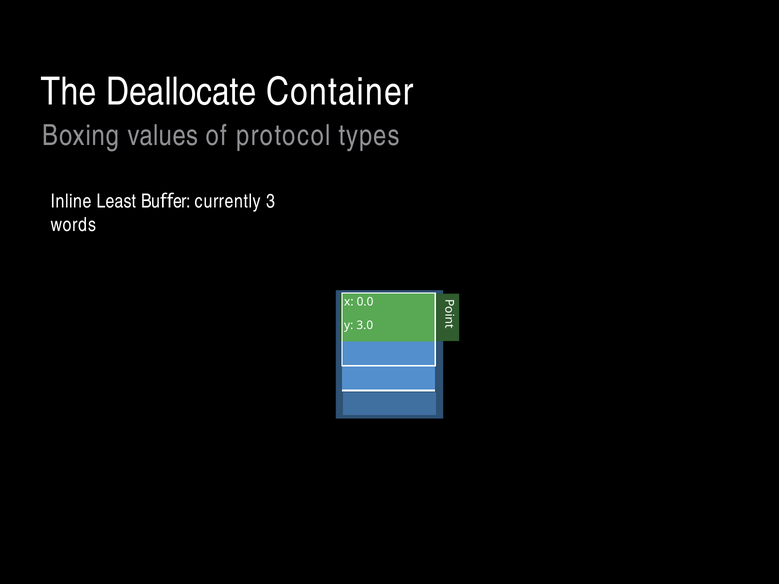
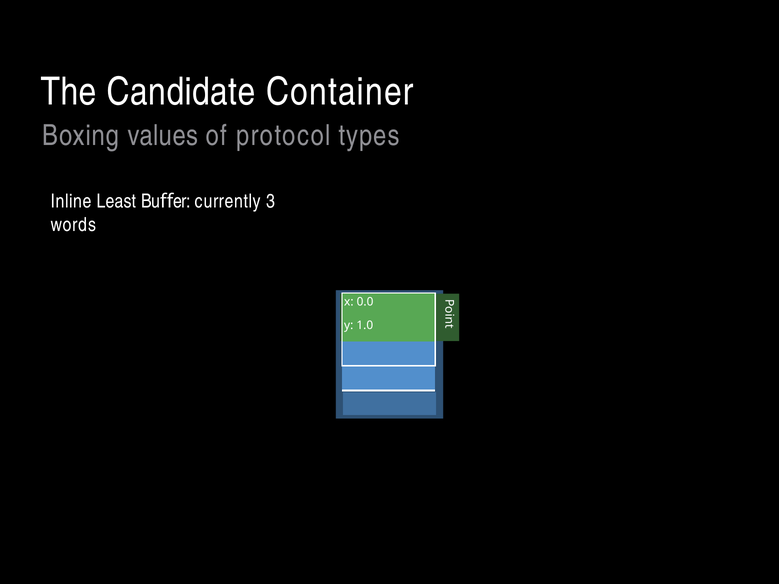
Deallocate: Deallocate -> Candidate
3.0: 3.0 -> 1.0
